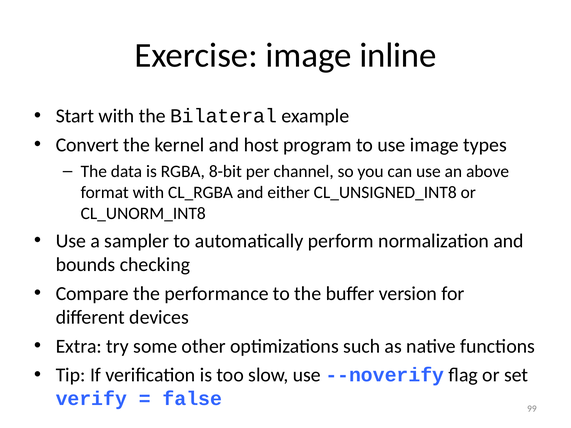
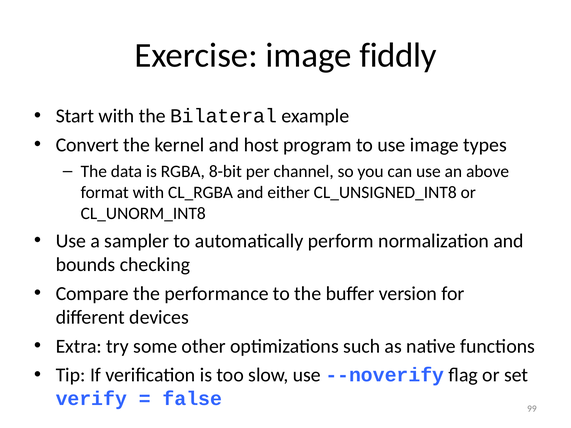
inline: inline -> fiddly
